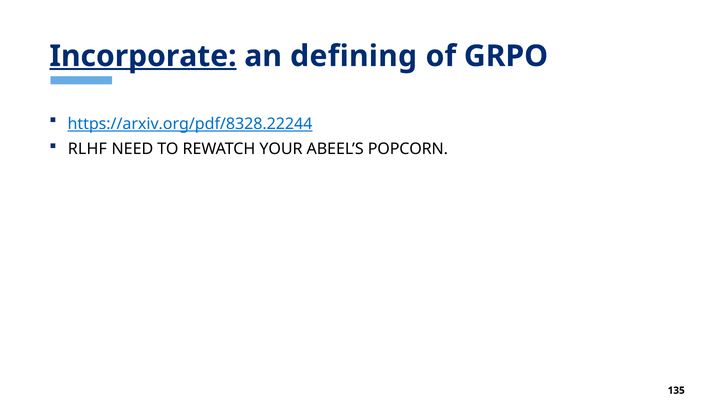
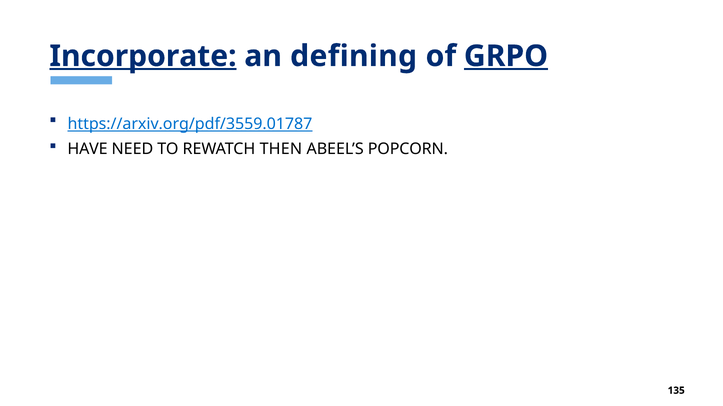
GRPO underline: none -> present
https://arxiv.org/pdf/8328.22244: https://arxiv.org/pdf/8328.22244 -> https://arxiv.org/pdf/3559.01787
RLHF: RLHF -> HAVE
YOUR: YOUR -> THEN
